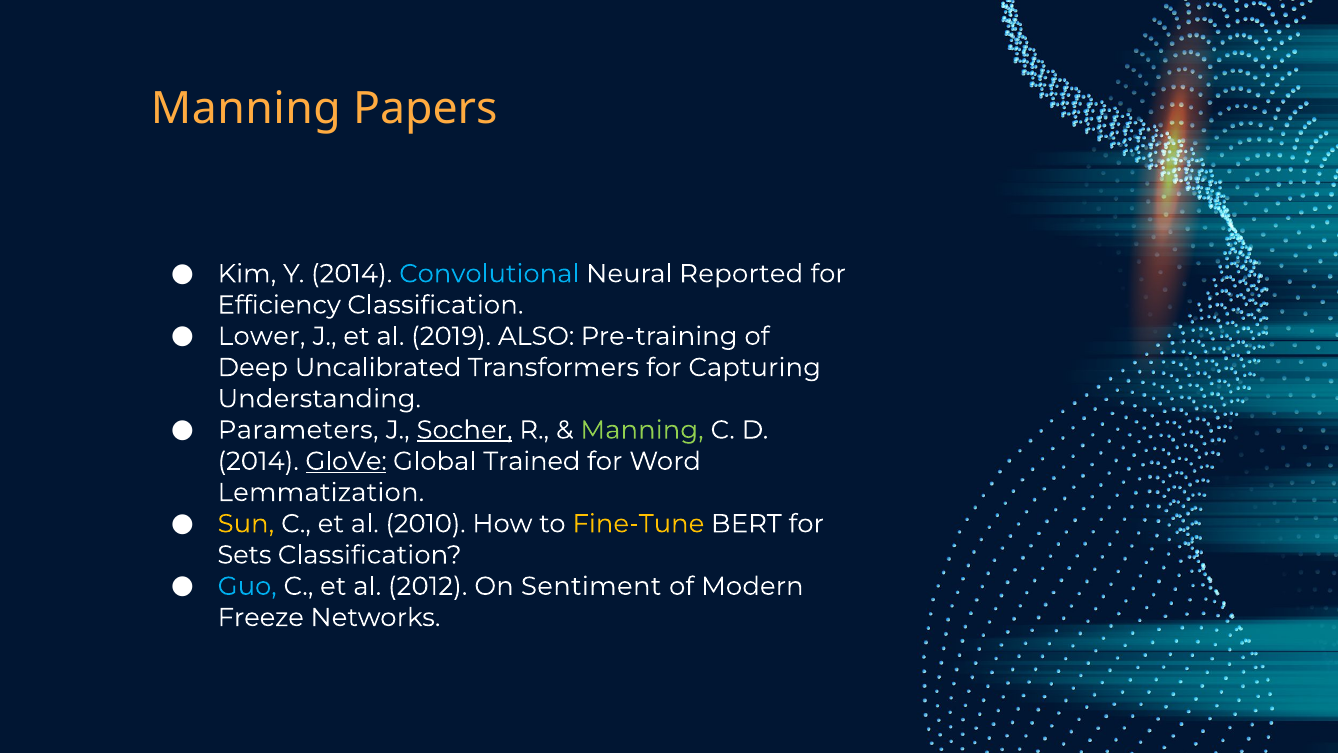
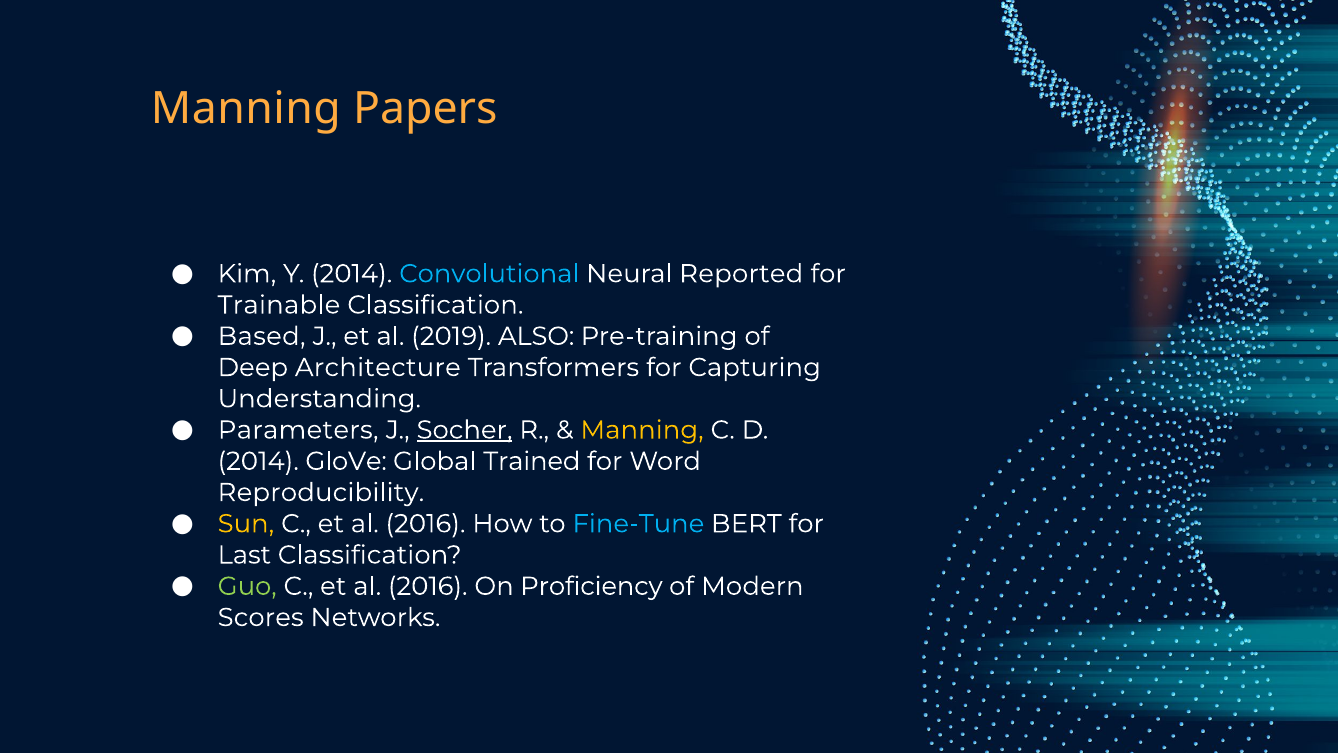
Efficiency: Efficiency -> Trainable
Lower: Lower -> Based
Uncalibrated: Uncalibrated -> Architecture
Manning at (642, 430) colour: light green -> yellow
GloVe underline: present -> none
Lemmatization: Lemmatization -> Reproducibility
2010 at (426, 524): 2010 -> 2016
Fine-Tune colour: yellow -> light blue
Sets: Sets -> Last
Guo colour: light blue -> light green
2012 at (428, 586): 2012 -> 2016
Sentiment: Sentiment -> Proficiency
Freeze: Freeze -> Scores
